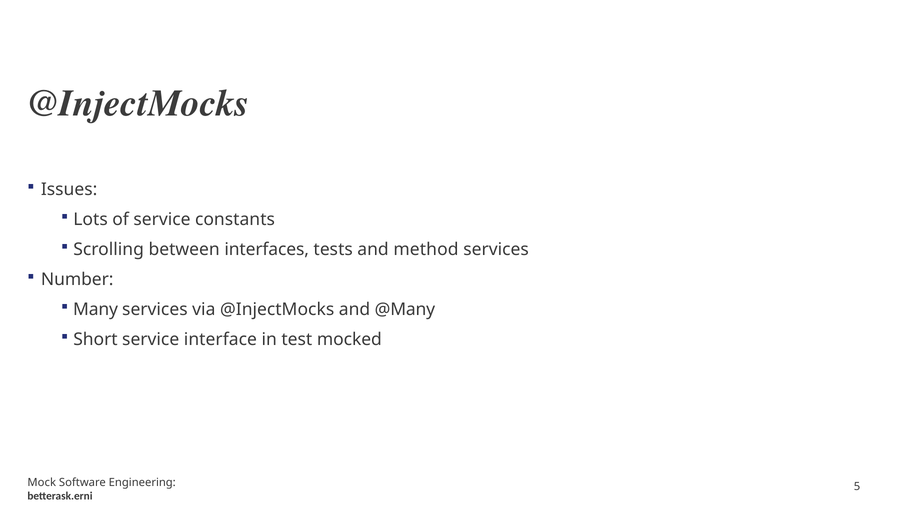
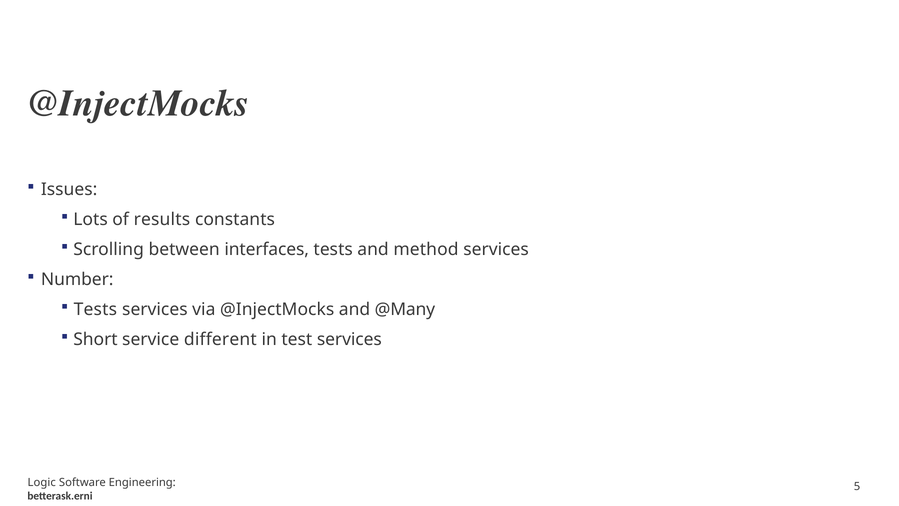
of service: service -> results
Many at (96, 309): Many -> Tests
interface: interface -> different
test mocked: mocked -> services
Mock: Mock -> Logic
